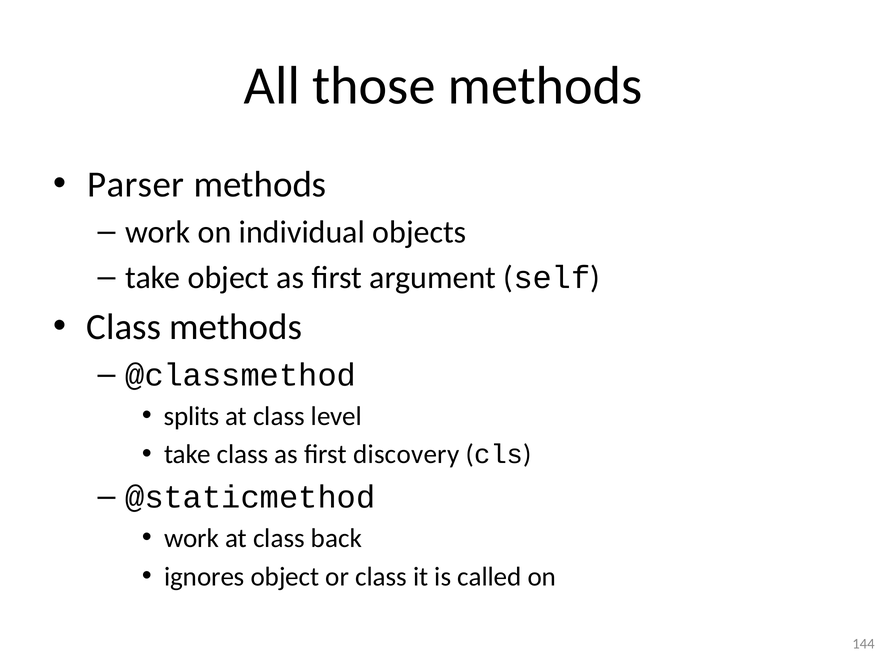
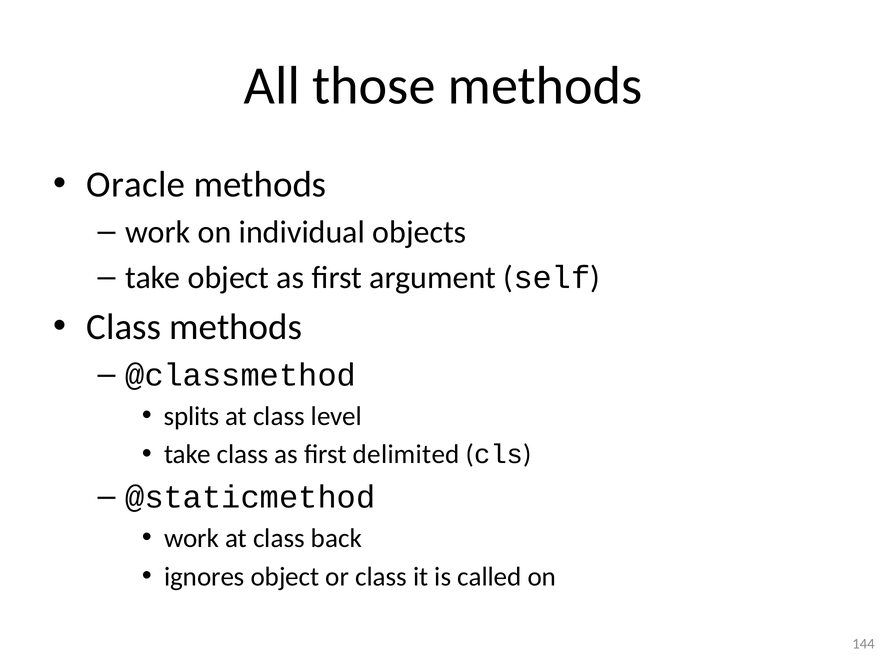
Parser: Parser -> Oracle
discovery: discovery -> delimited
